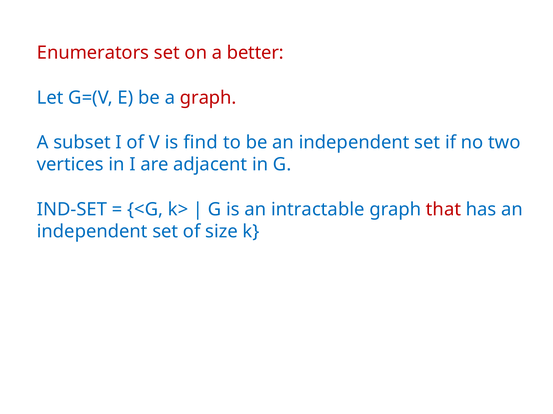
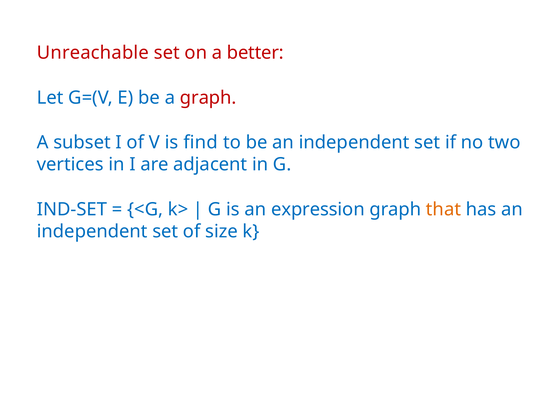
Enumerators: Enumerators -> Unreachable
intractable: intractable -> expression
that colour: red -> orange
